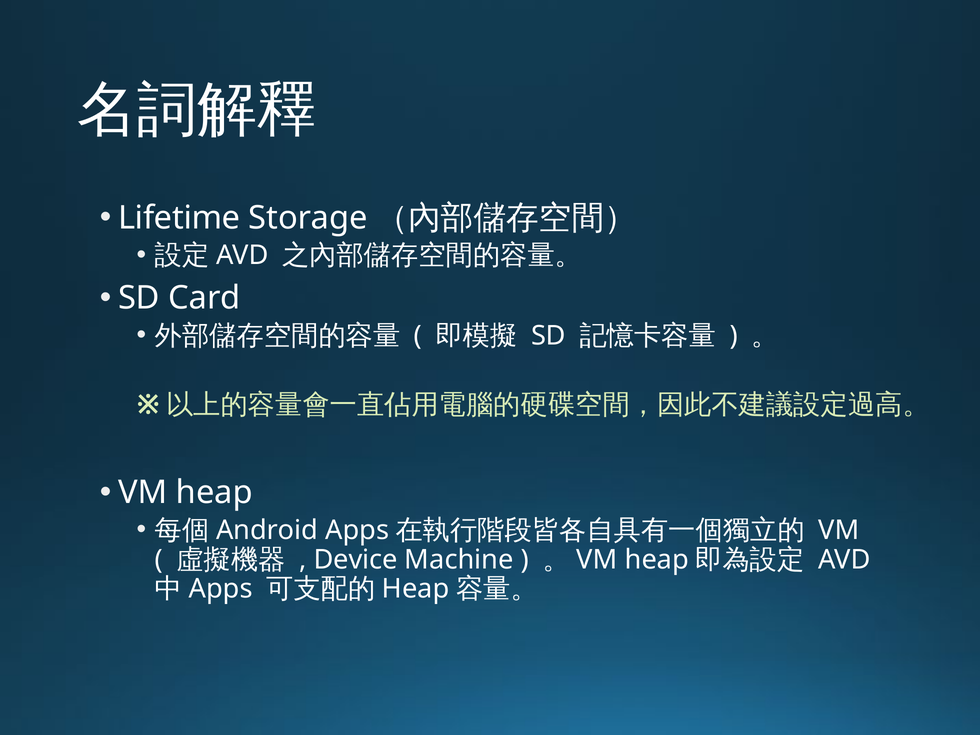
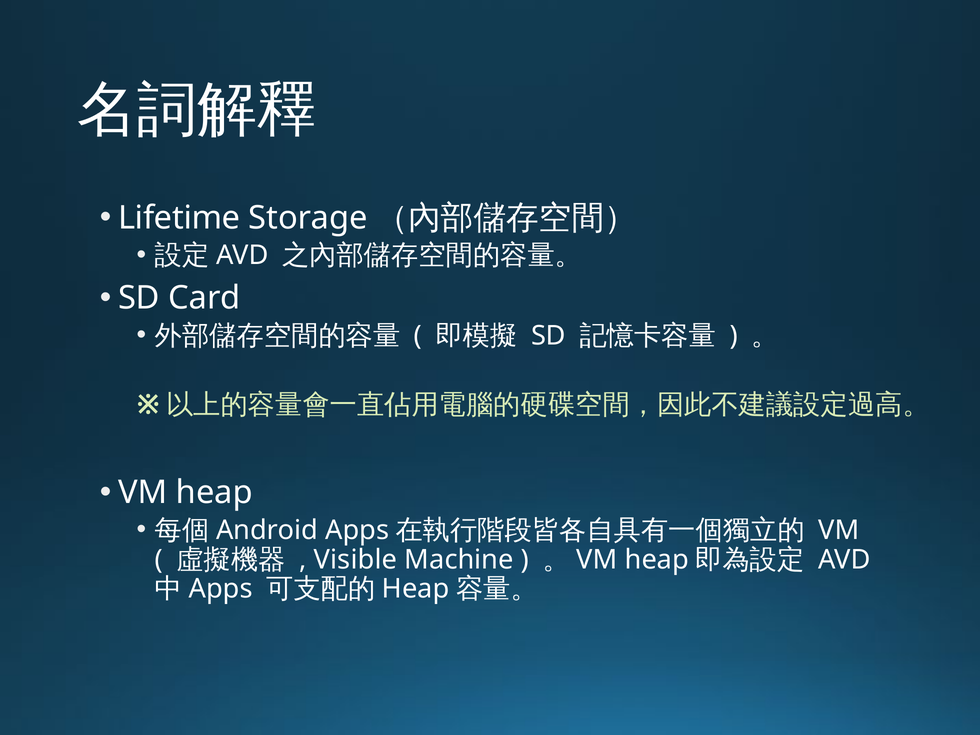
Device: Device -> Visible
